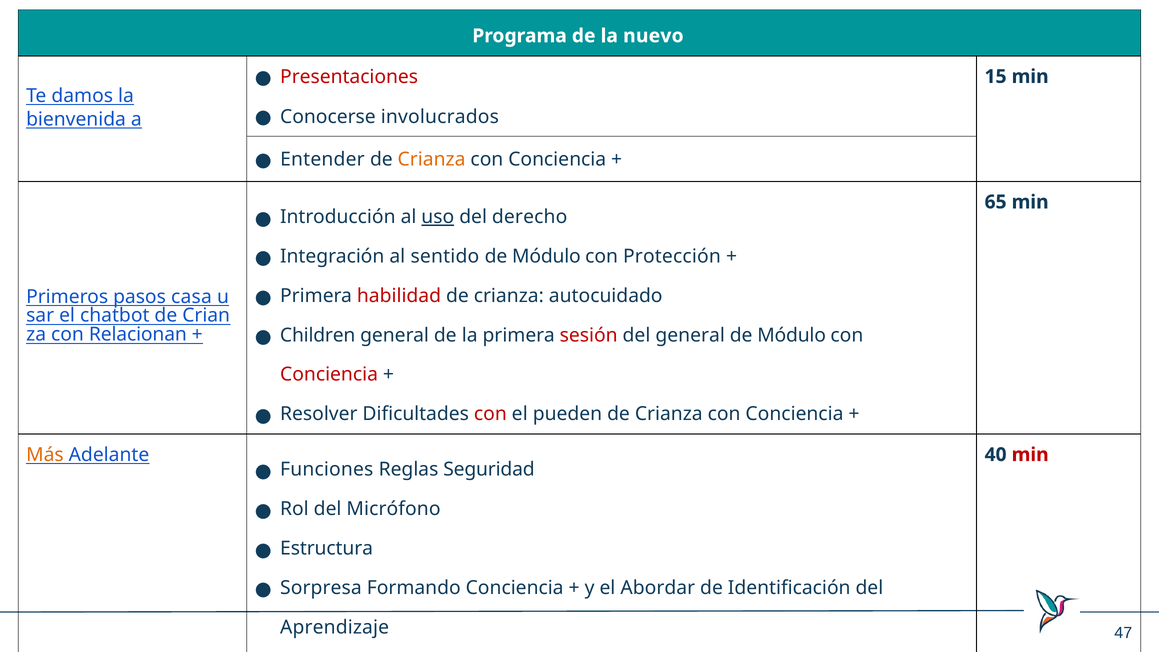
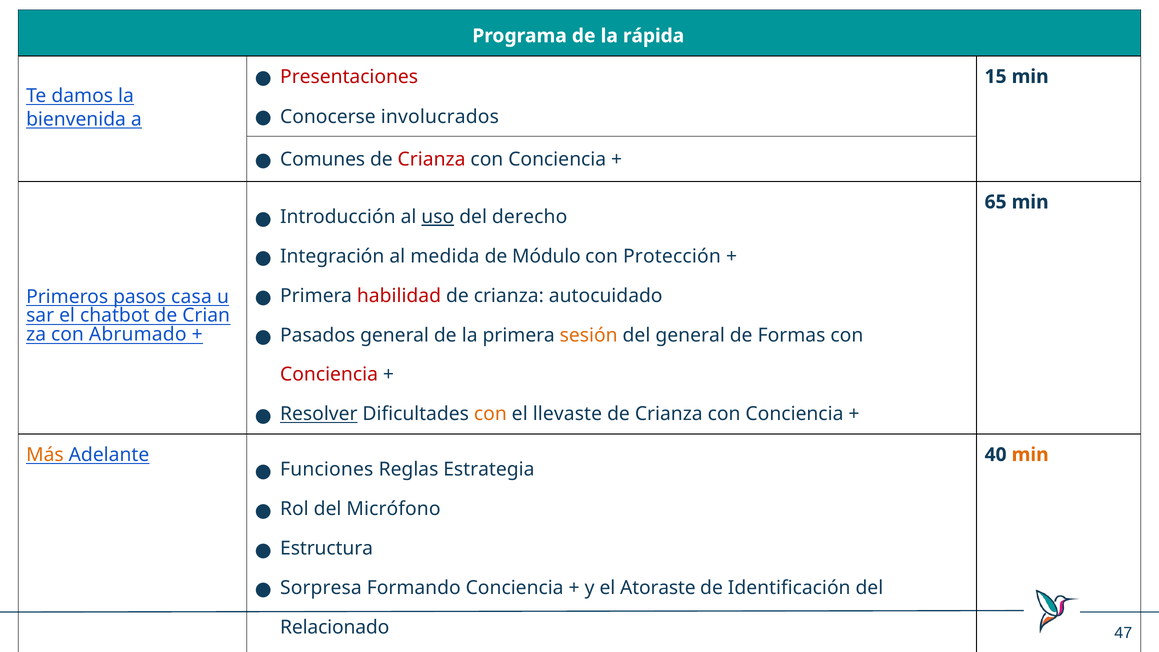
nuevo: nuevo -> rápida
Entender: Entender -> Comunes
Crianza at (432, 159) colour: orange -> red
sentido: sentido -> medida
Children: Children -> Pasados
sesión colour: red -> orange
Módulo at (792, 335): Módulo -> Formas
Relacionan: Relacionan -> Abrumado
Resolver underline: none -> present
con at (490, 414) colour: red -> orange
pueden: pueden -> llevaste
min at (1030, 455) colour: red -> orange
Seguridad: Seguridad -> Estrategia
Abordar: Abordar -> Atoraste
Aprendizaje: Aprendizaje -> Relacionado
